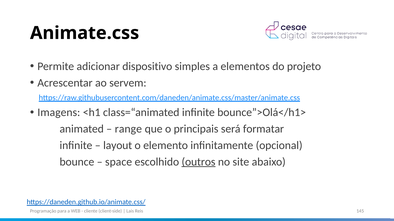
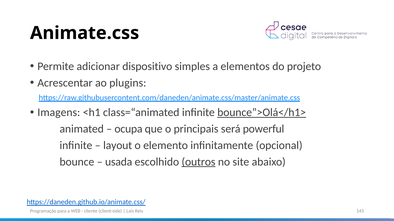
servem: servem -> plugins
bounce”>Olá</h1> underline: none -> present
range: range -> ocupa
formatar: formatar -> powerful
space: space -> usada
